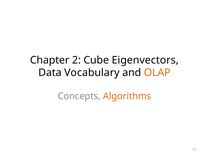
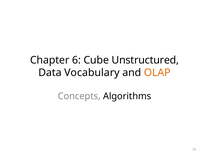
2: 2 -> 6
Eigenvectors: Eigenvectors -> Unstructured
Algorithms colour: orange -> black
